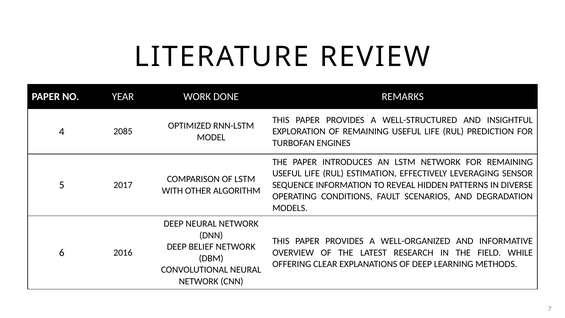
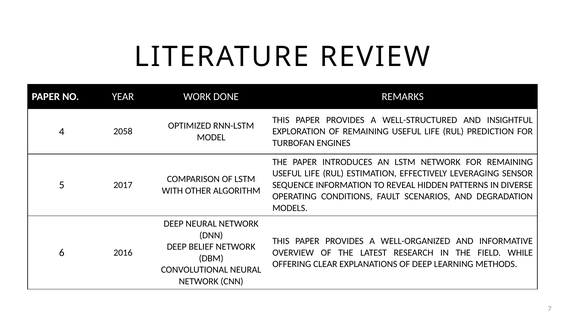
2085: 2085 -> 2058
